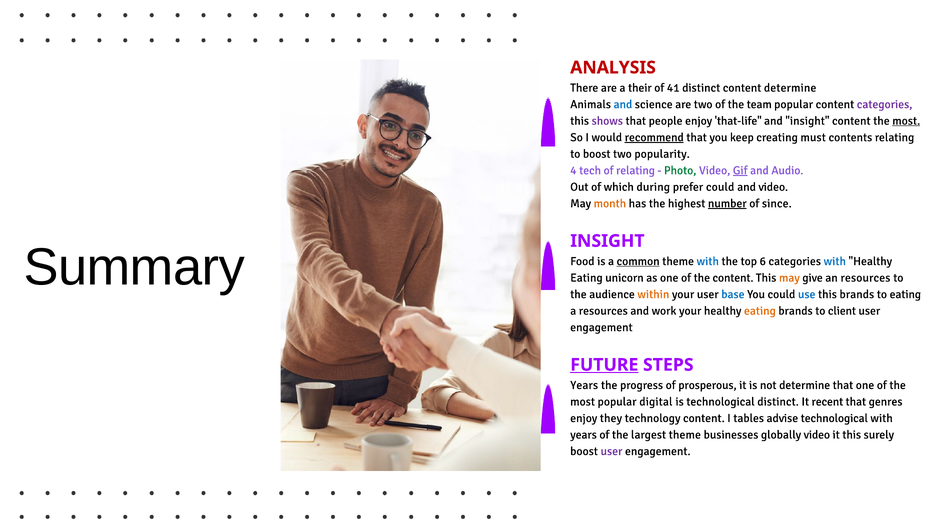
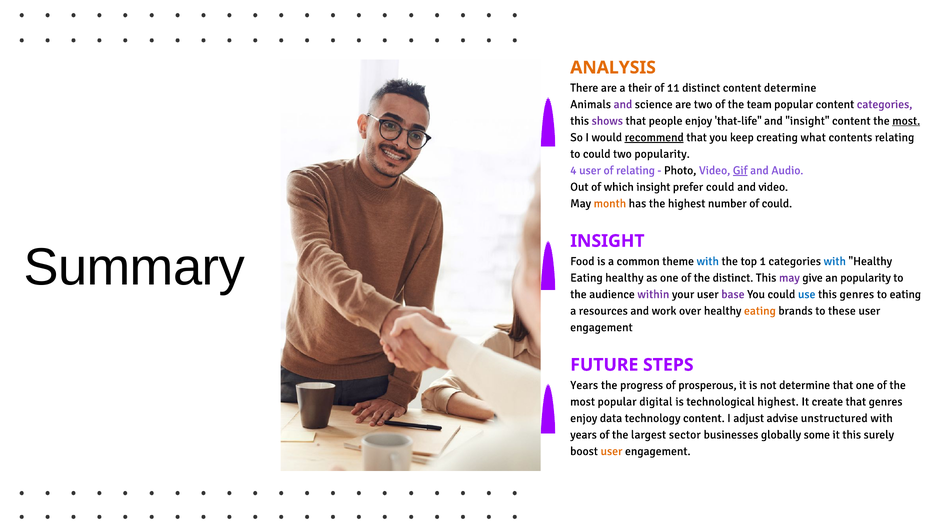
ANALYSIS colour: red -> orange
41: 41 -> 11
and at (623, 104) colour: blue -> purple
must: must -> what
to boost: boost -> could
4 tech: tech -> user
Photo colour: green -> black
which during: during -> insight
number underline: present -> none
of since: since -> could
common underline: present -> none
6: 6 -> 1
Eating unicorn: unicorn -> healthy
the content: content -> distinct
may at (789, 278) colour: orange -> purple
an resources: resources -> popularity
within colour: orange -> purple
base colour: blue -> purple
this brands: brands -> genres
work your: your -> over
client: client -> these
FUTURE underline: present -> none
technological distinct: distinct -> highest
recent: recent -> create
they: they -> data
tables: tables -> adjust
advise technological: technological -> unstructured
largest theme: theme -> sector
globally video: video -> some
user at (611, 451) colour: purple -> orange
